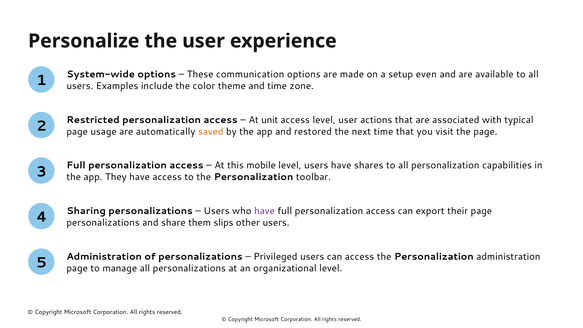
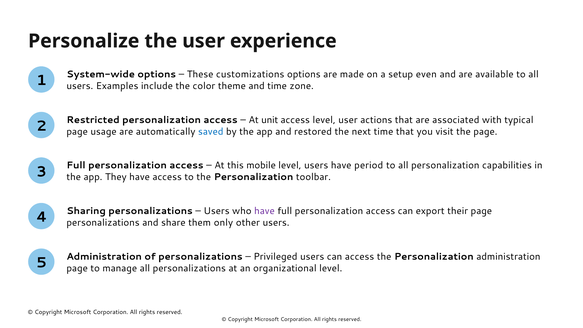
communication: communication -> customizations
saved colour: orange -> blue
shares: shares -> period
slips: slips -> only
